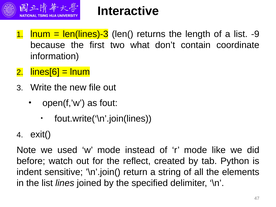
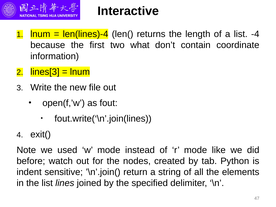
len(lines)-3: len(lines)-3 -> len(lines)-4
-9: -9 -> -4
lines[6: lines[6 -> lines[3
reflect: reflect -> nodes
